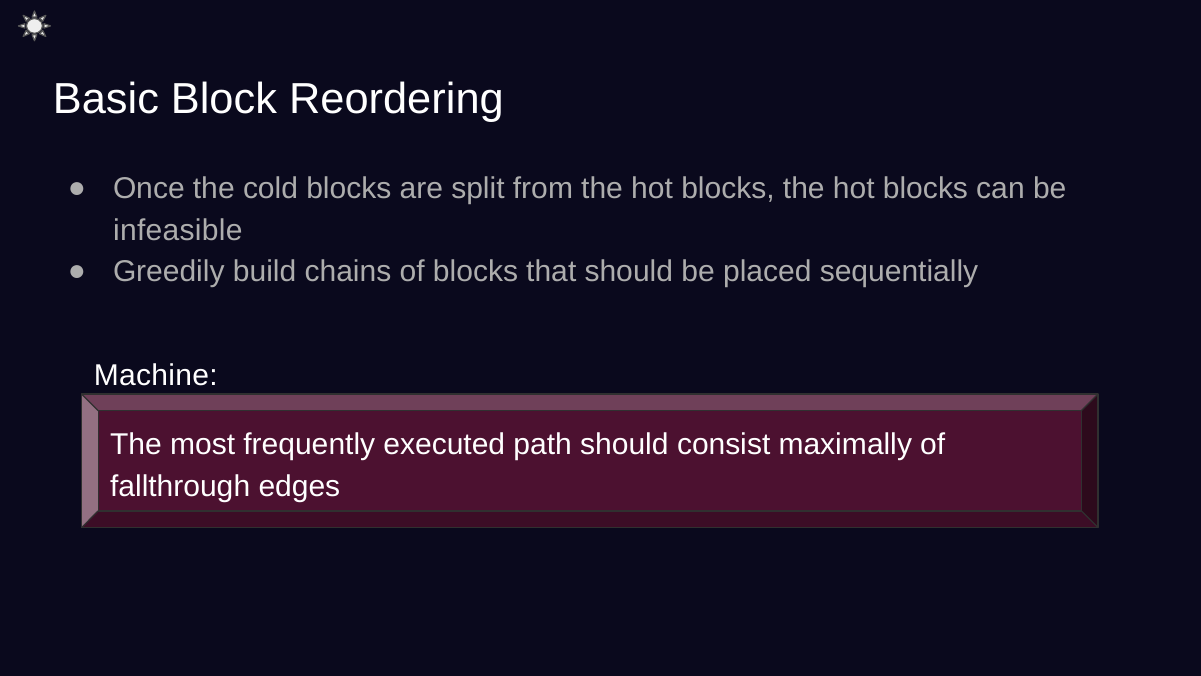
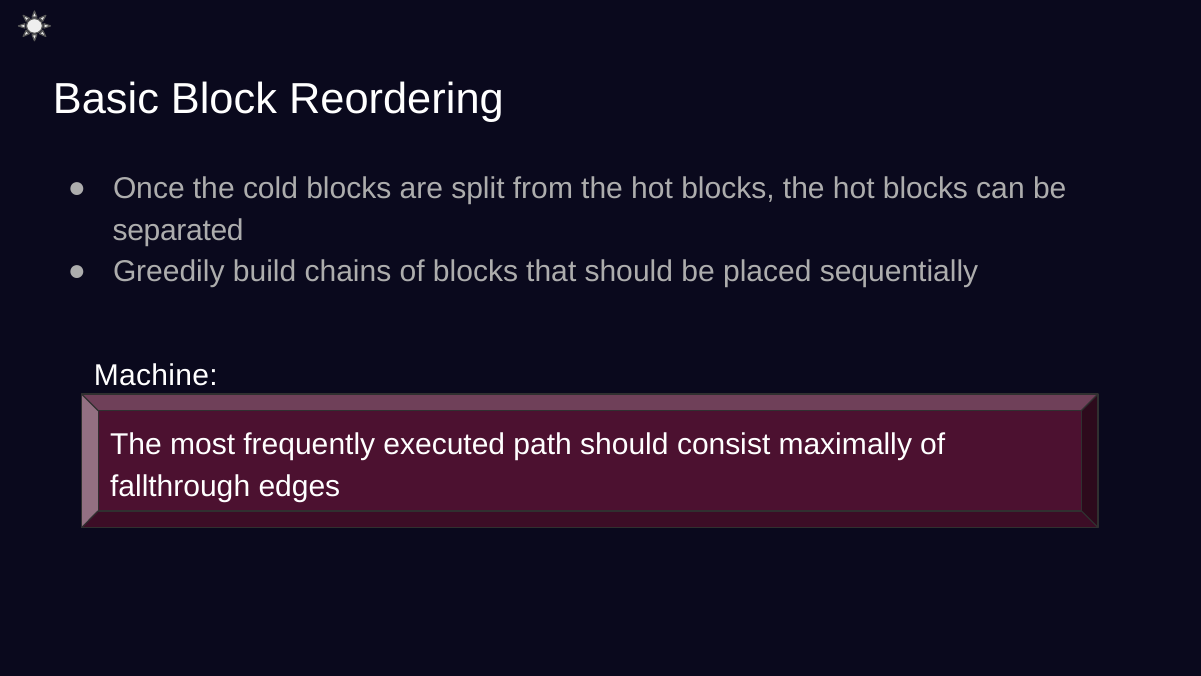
infeasible: infeasible -> separated
